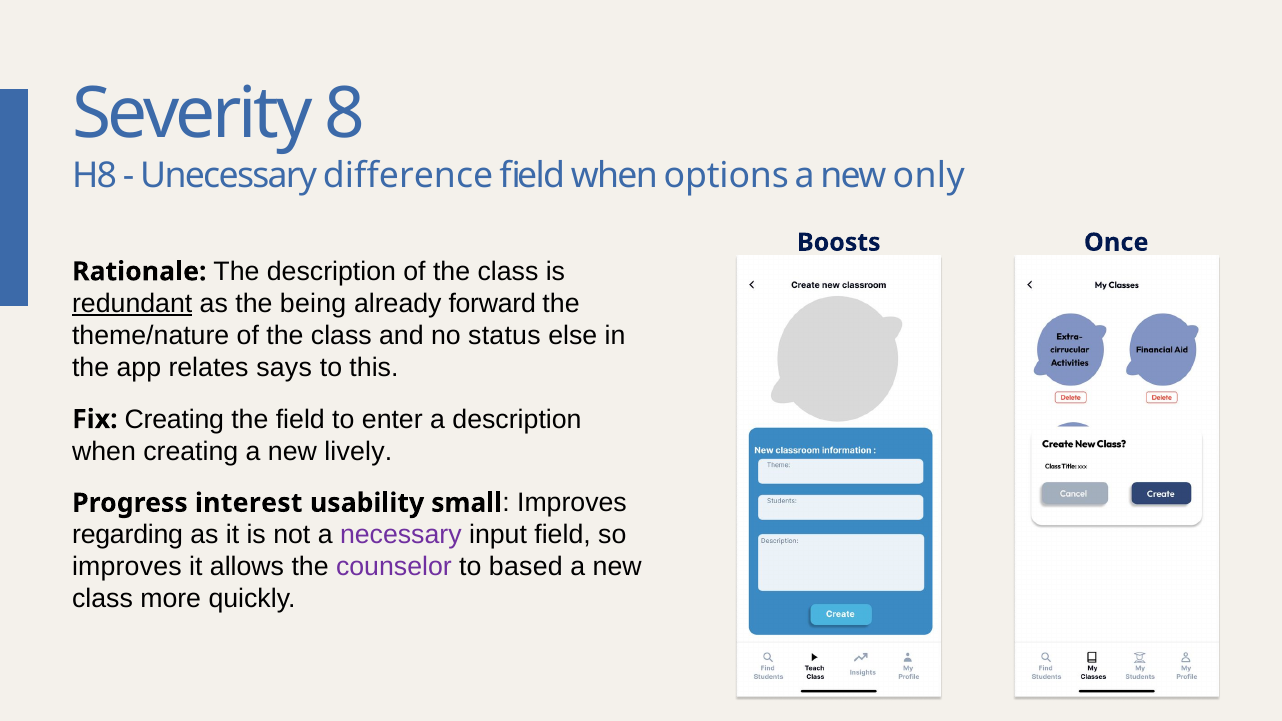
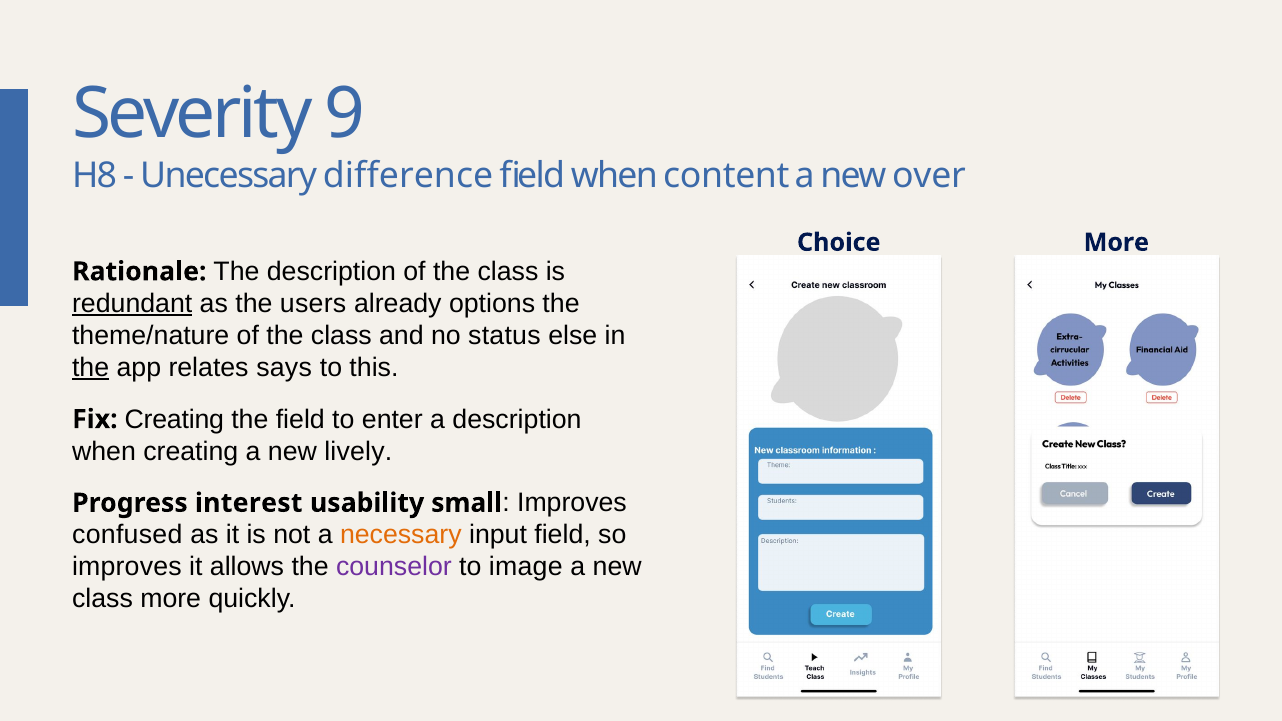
8: 8 -> 9
options: options -> content
only: only -> over
Boosts: Boosts -> Choice
Once at (1116, 242): Once -> More
being: being -> users
forward: forward -> options
the at (91, 368) underline: none -> present
regarding: regarding -> confused
necessary colour: purple -> orange
based: based -> image
